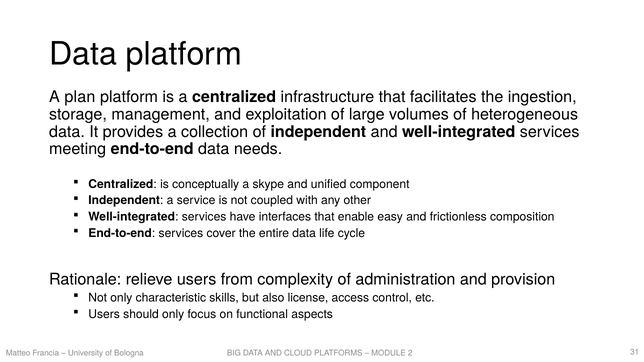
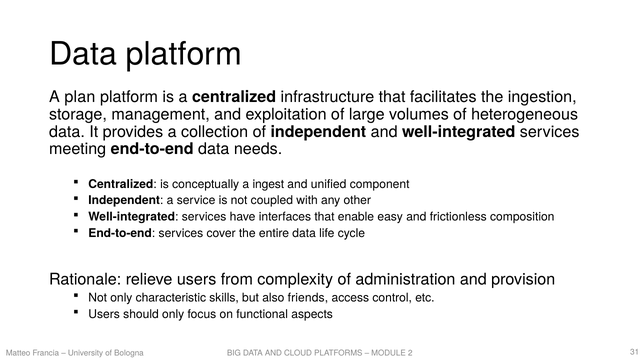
skype: skype -> ingest
license: license -> friends
